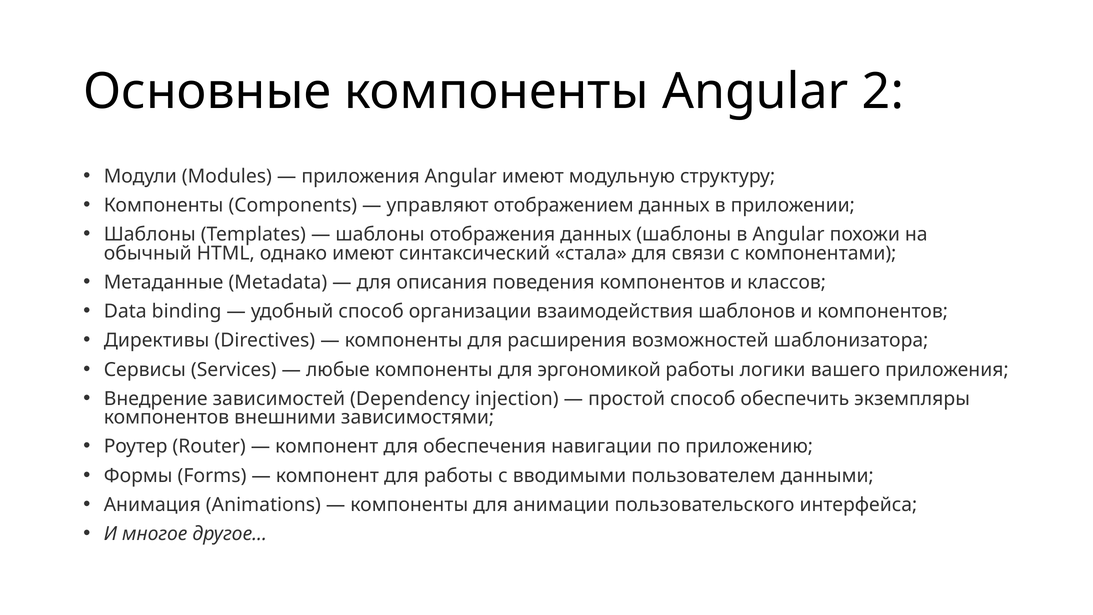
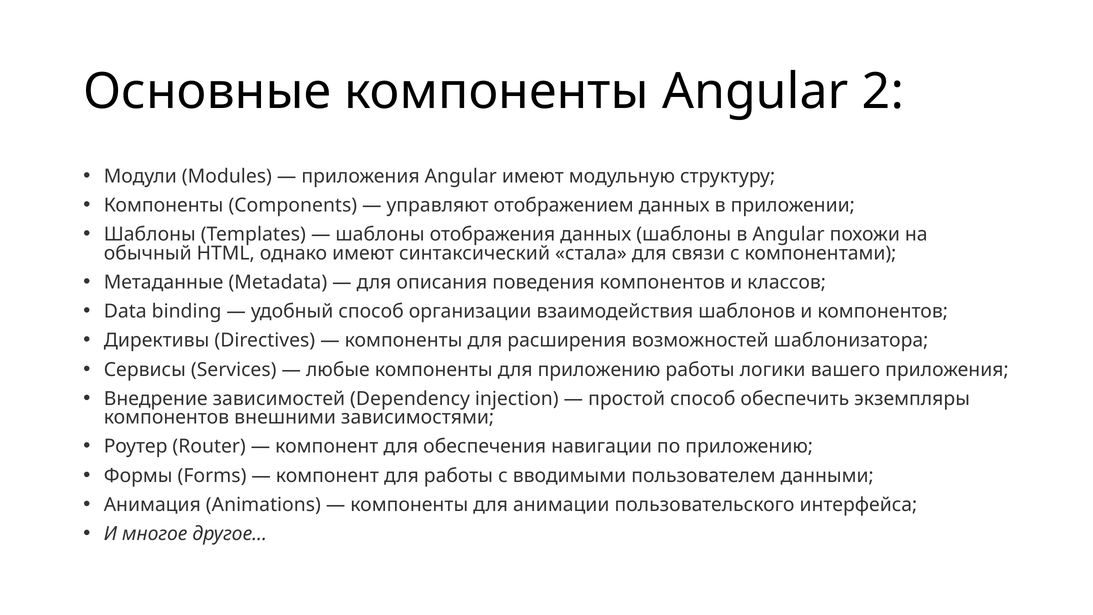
для эргономикой: эргономикой -> приложению
